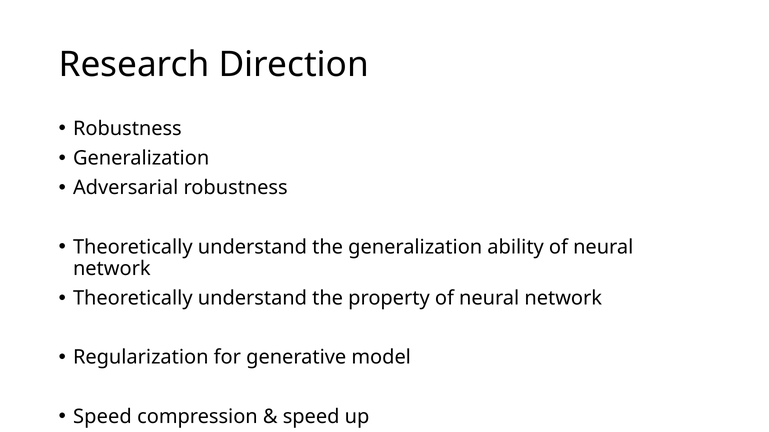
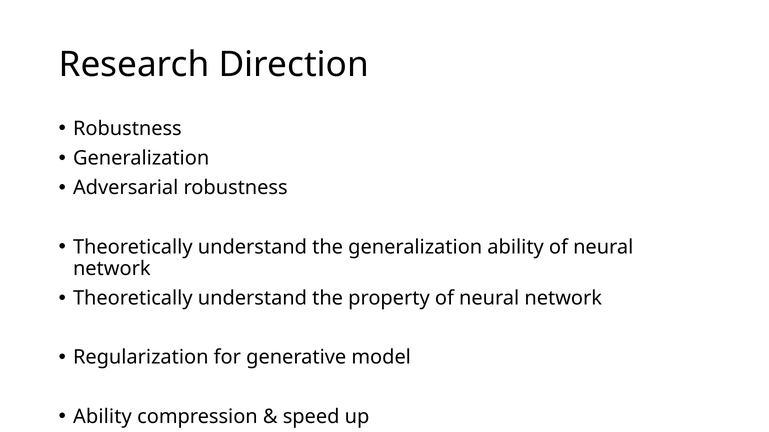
Speed at (102, 417): Speed -> Ability
